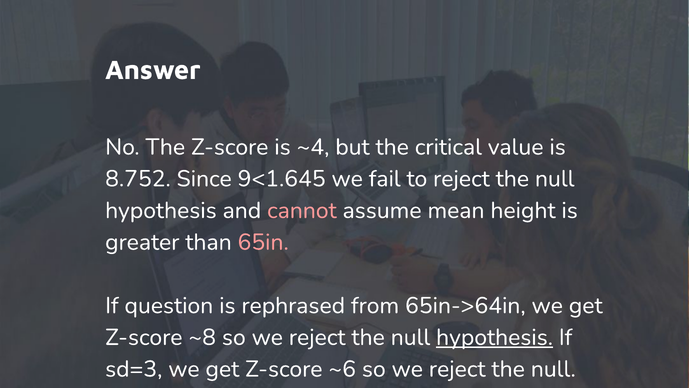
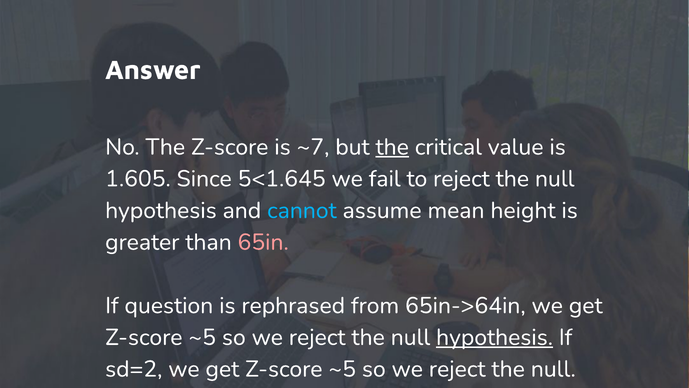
~4: ~4 -> ~7
the at (392, 147) underline: none -> present
8.752: 8.752 -> 1.605
9<1.645: 9<1.645 -> 5<1.645
cannot colour: pink -> light blue
~8 at (202, 337): ~8 -> ~5
sd=3: sd=3 -> sd=2
~6 at (342, 369): ~6 -> ~5
